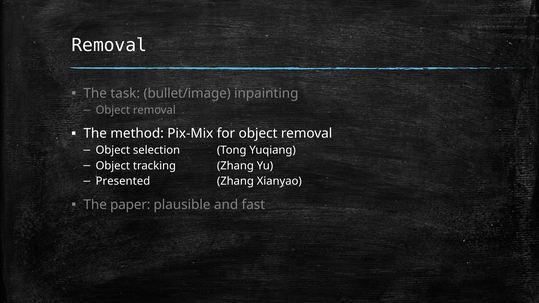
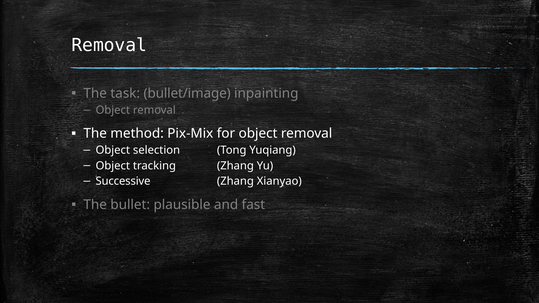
Presented: Presented -> Successive
paper: paper -> bullet
